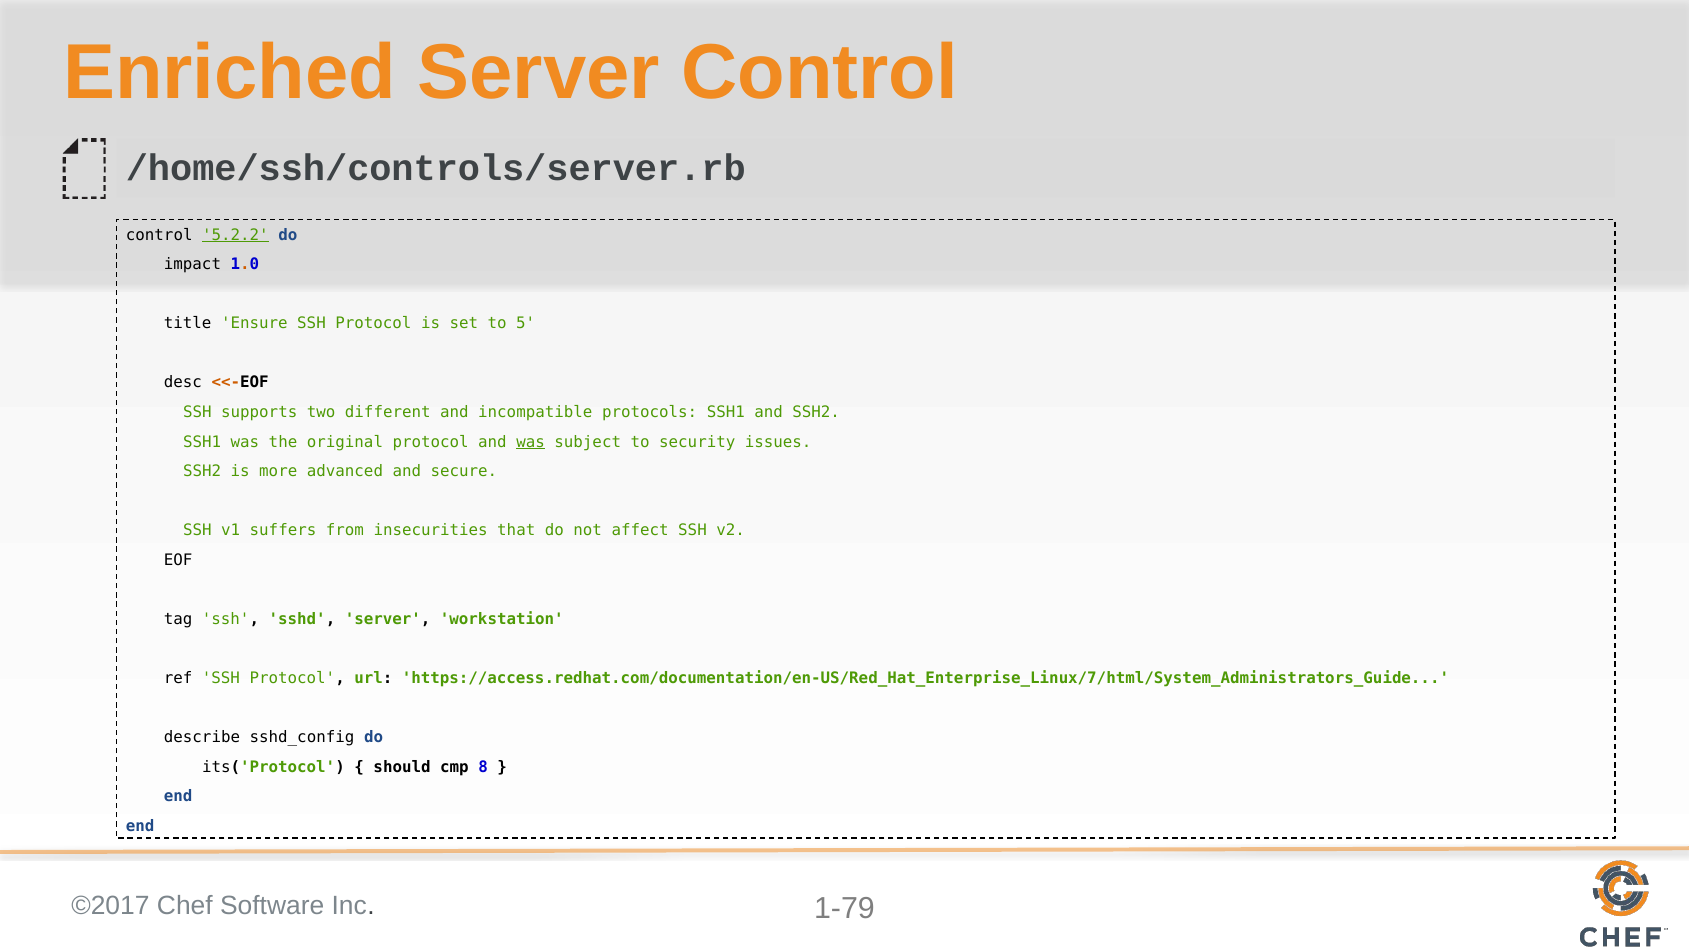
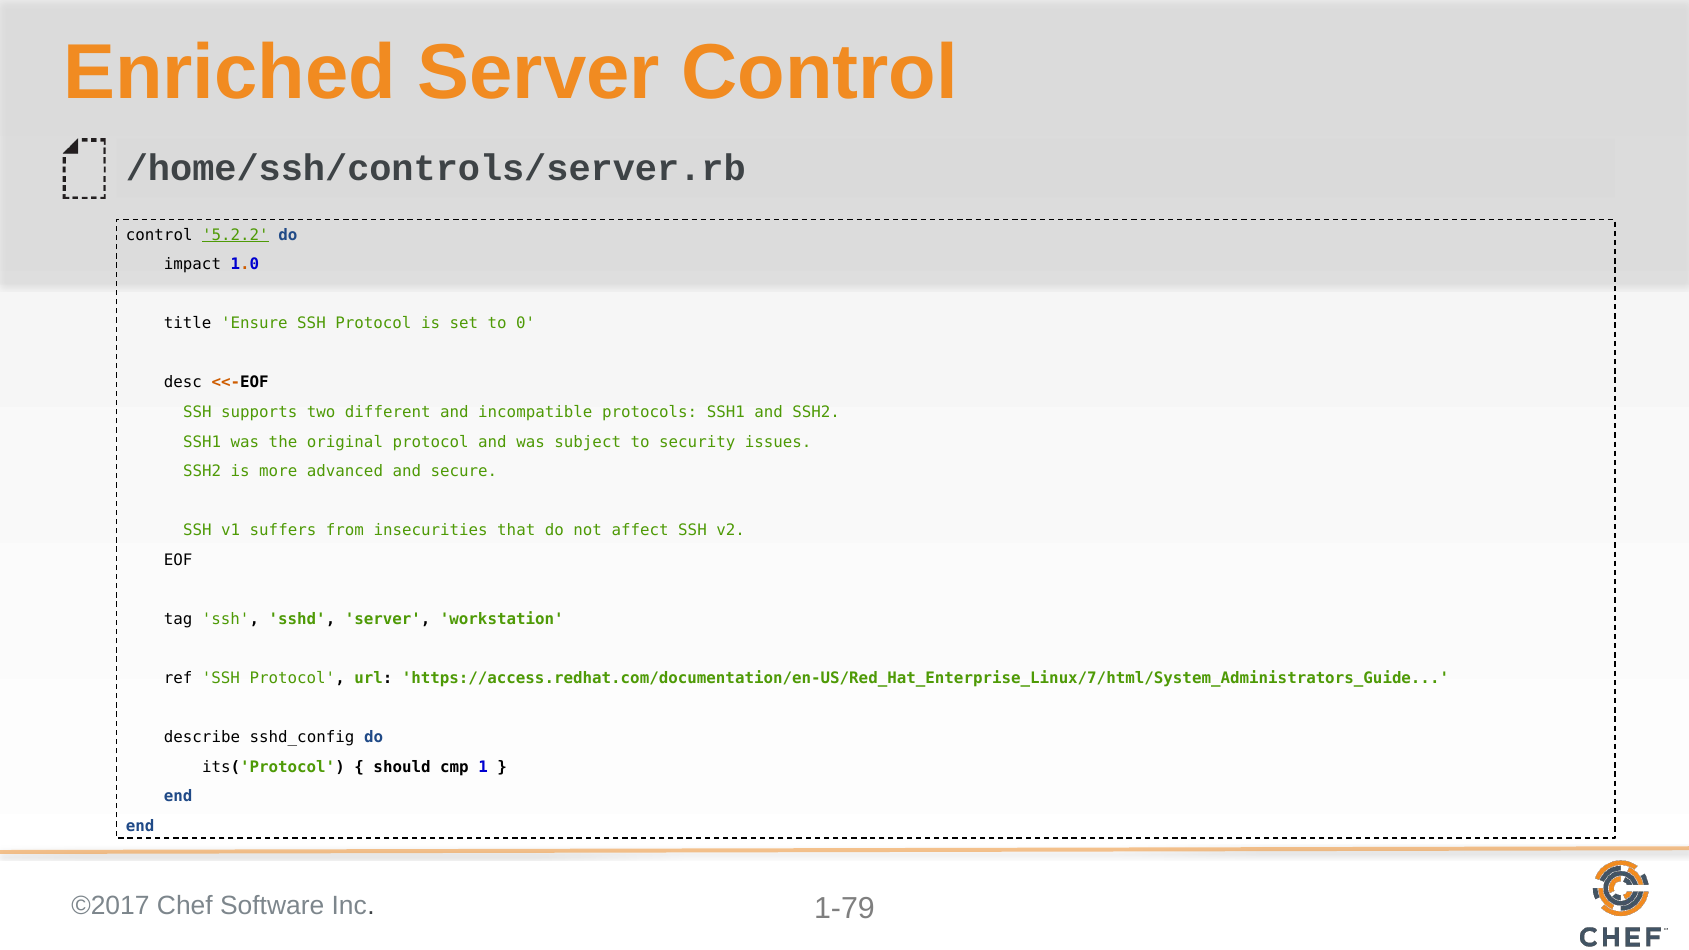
5: 5 -> 0
was at (531, 442) underline: present -> none
8: 8 -> 1
